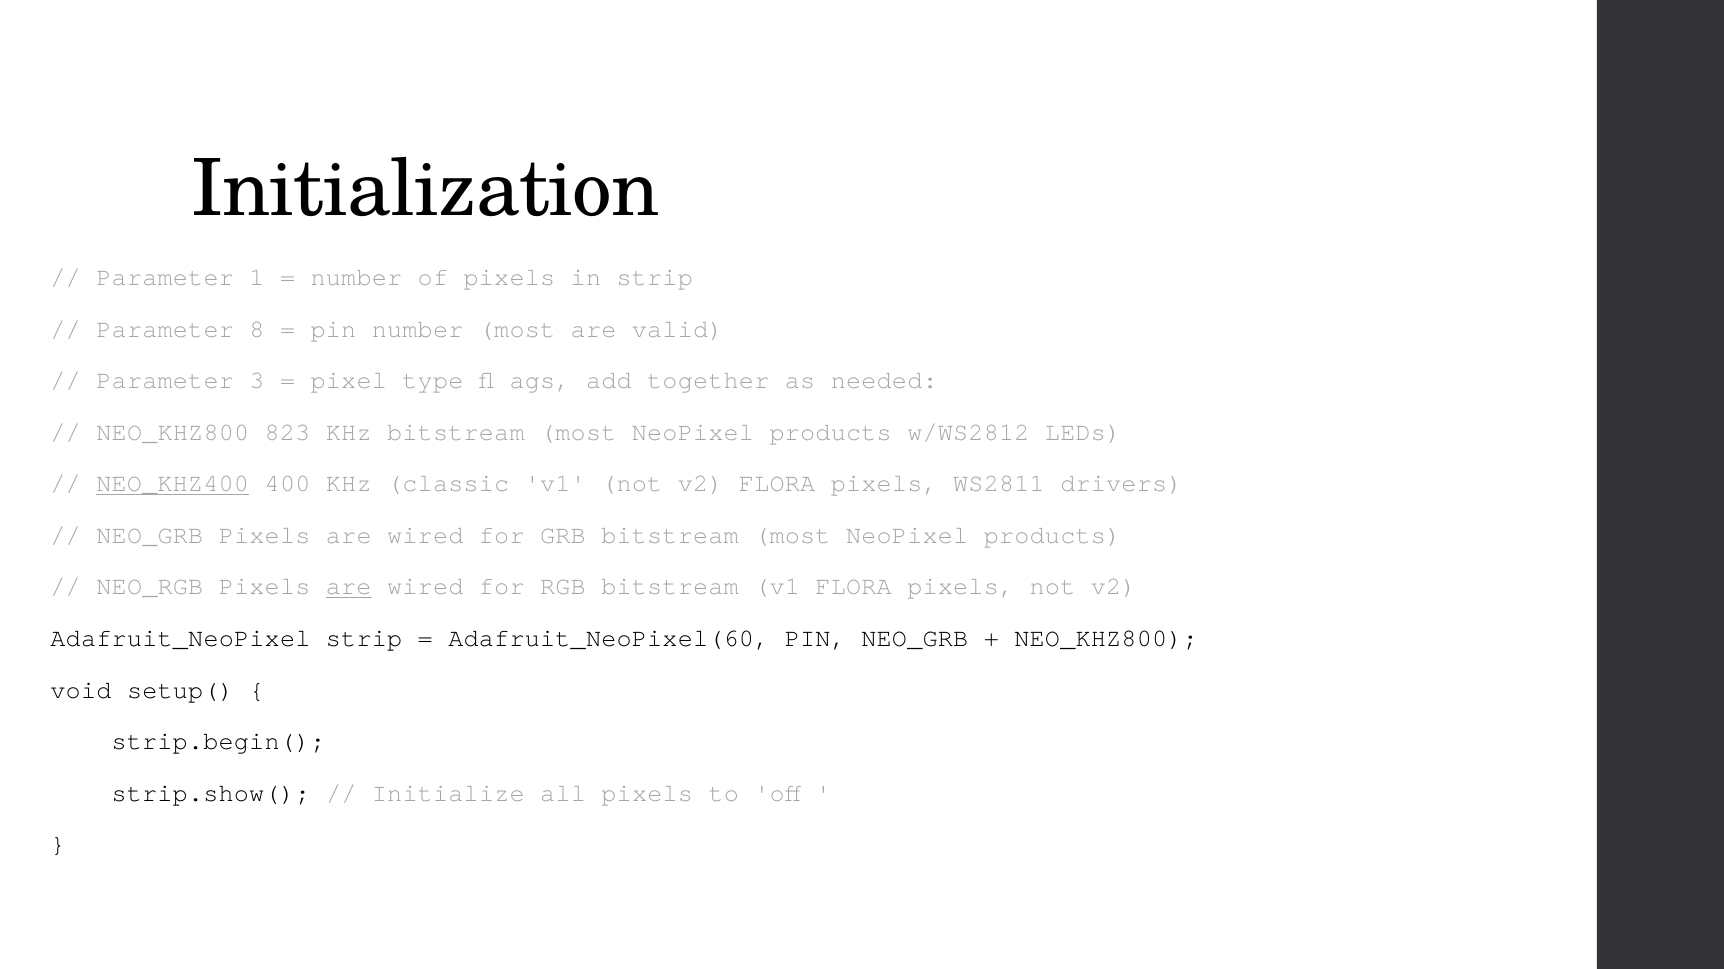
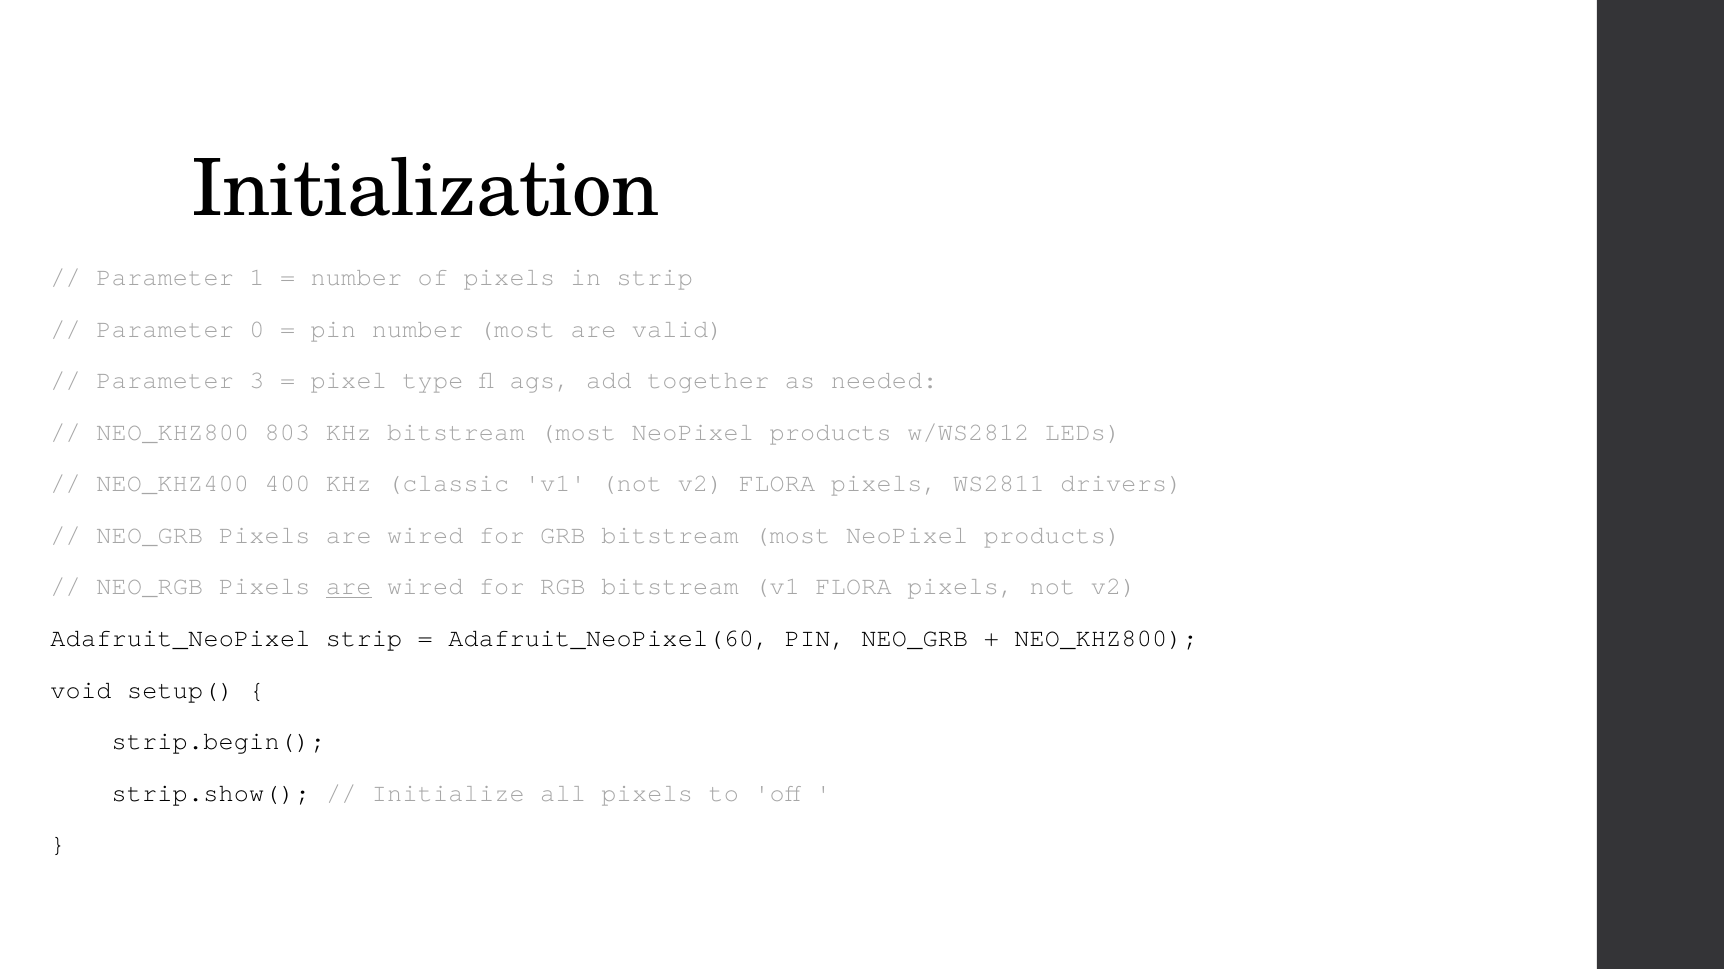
8: 8 -> 0
823: 823 -> 803
NEO_KHZ400 underline: present -> none
